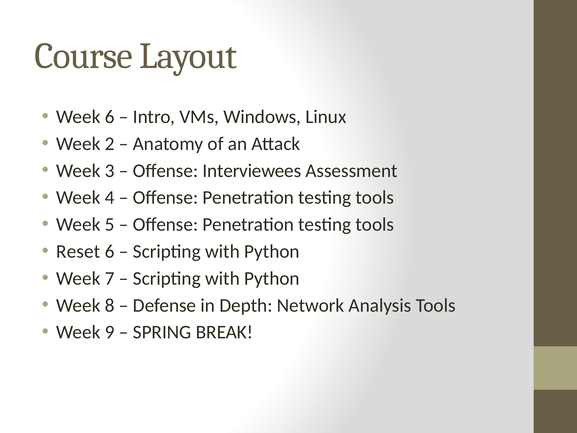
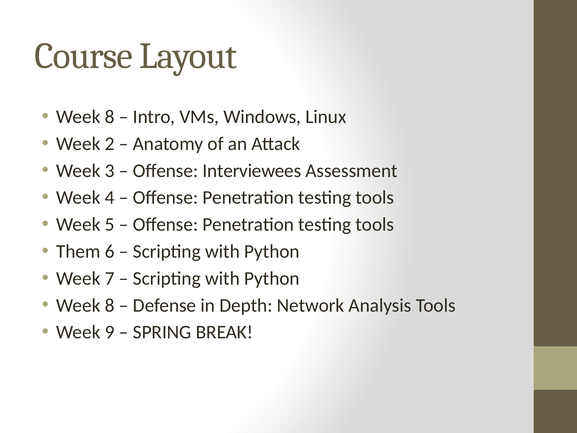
6 at (110, 117): 6 -> 8
Reset: Reset -> Them
